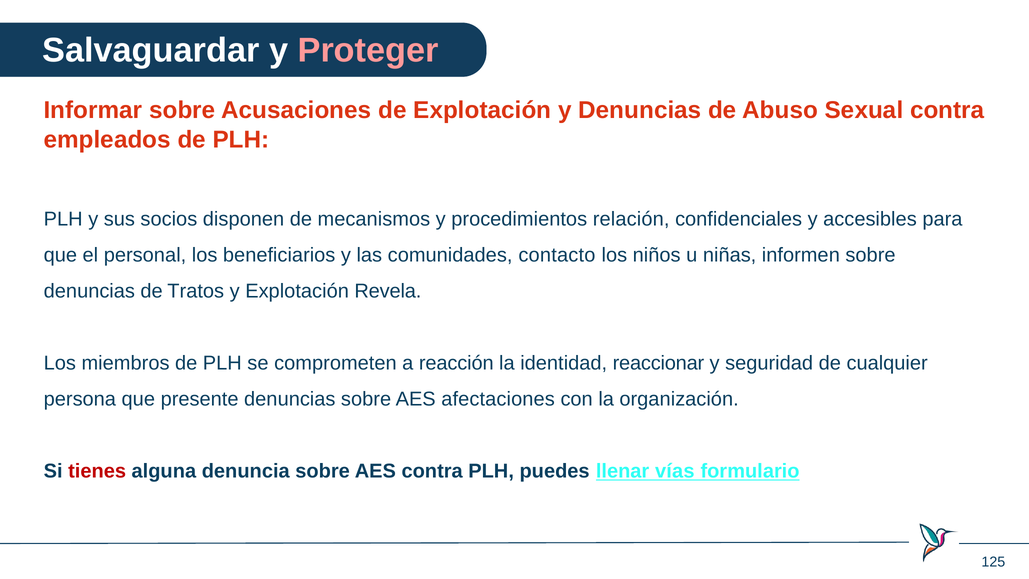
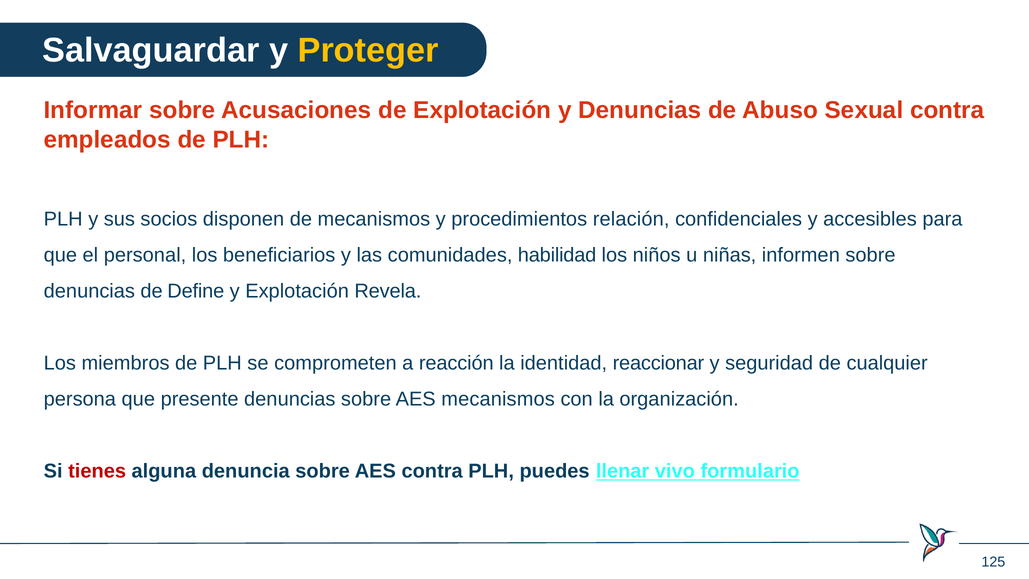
Proteger colour: pink -> yellow
contacto: contacto -> habilidad
Tratos: Tratos -> Define
AES afectaciones: afectaciones -> mecanismos
vías: vías -> vivo
